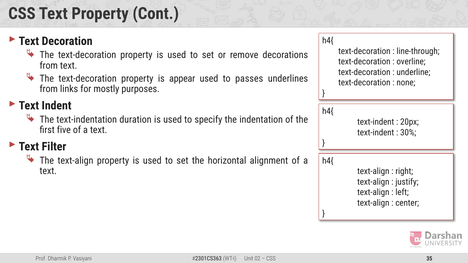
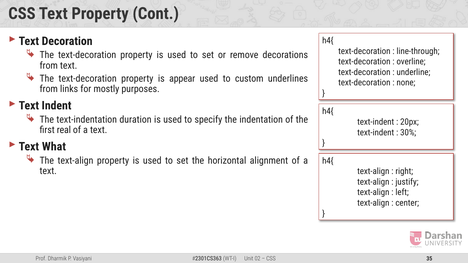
passes: passes -> custom
five: five -> real
Filter: Filter -> What
